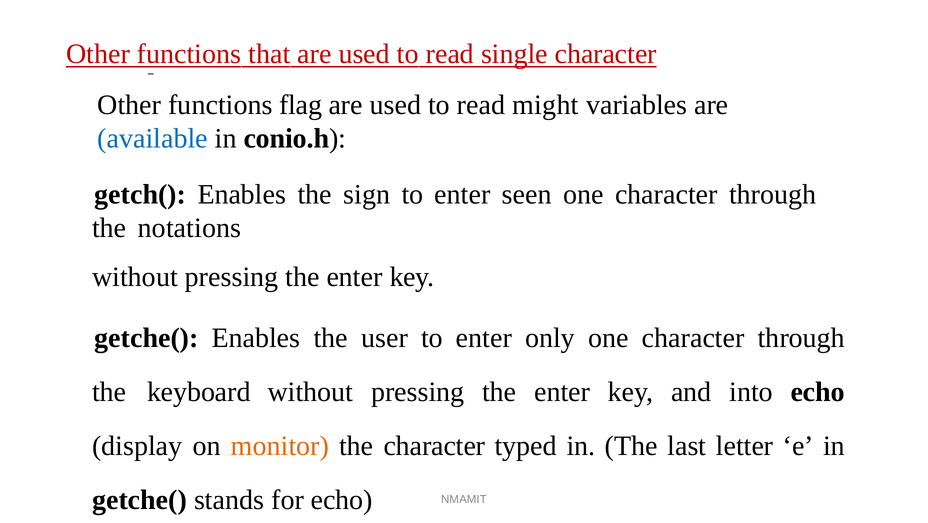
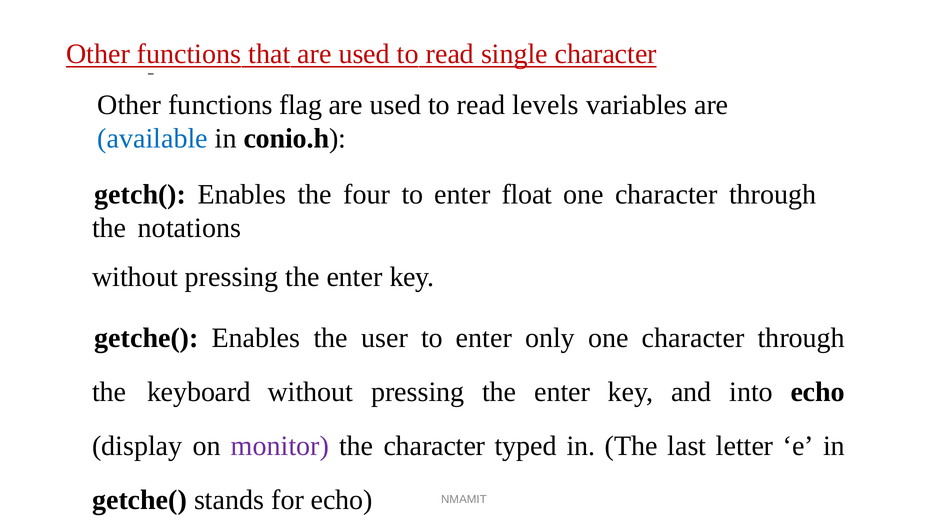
might: might -> levels
sign: sign -> four
seen: seen -> float
monitor colour: orange -> purple
